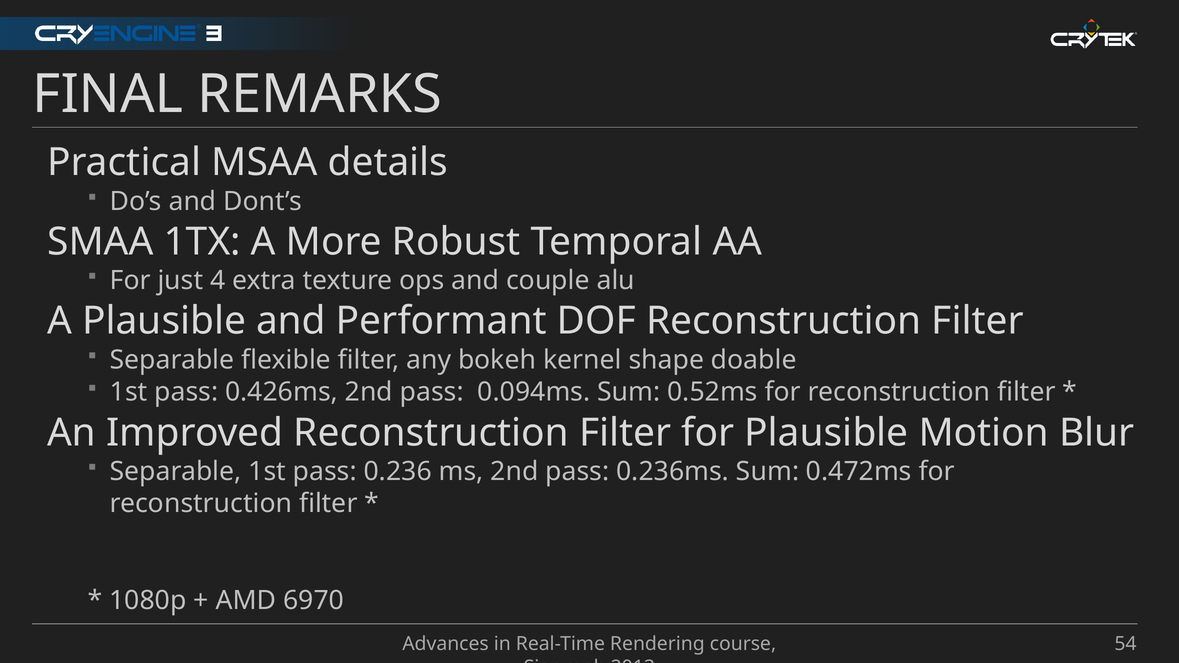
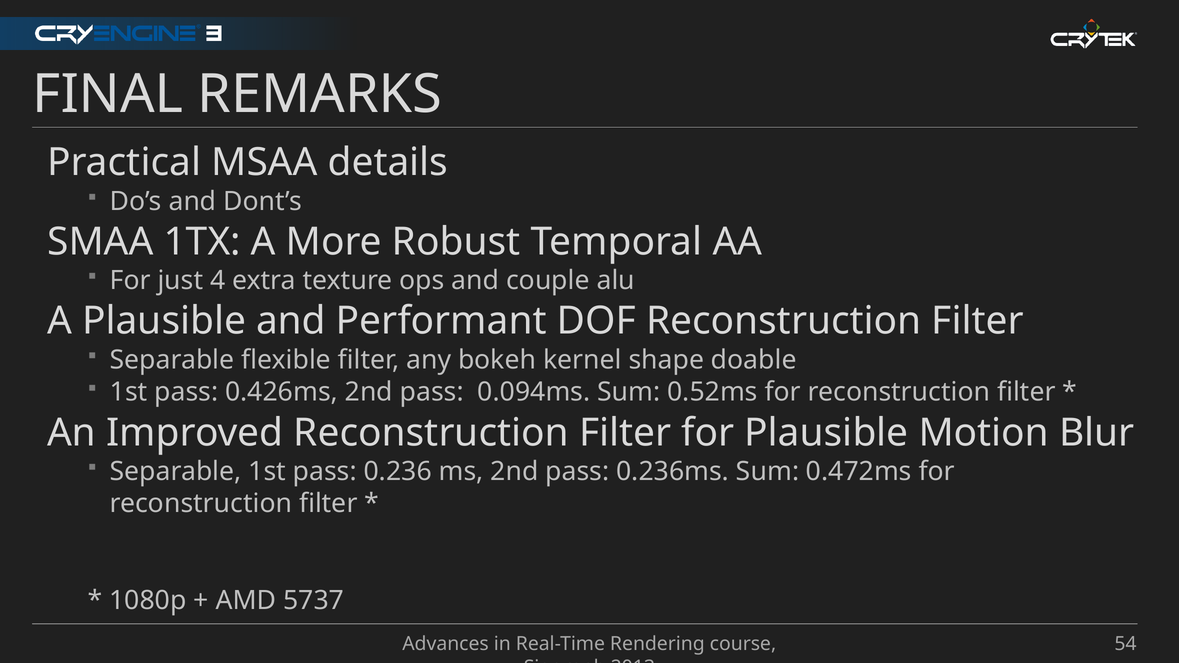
6970: 6970 -> 5737
